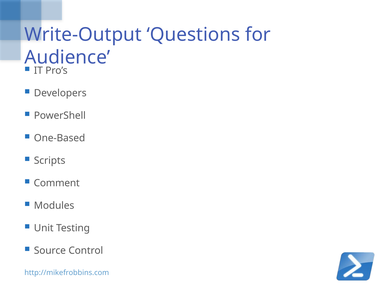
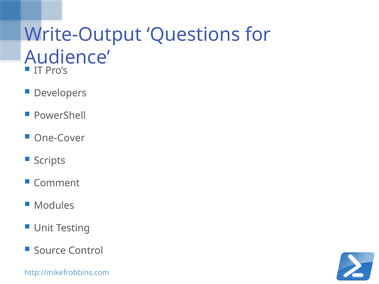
One-Based: One-Based -> One-Cover
